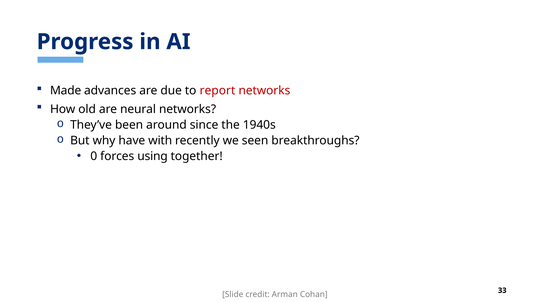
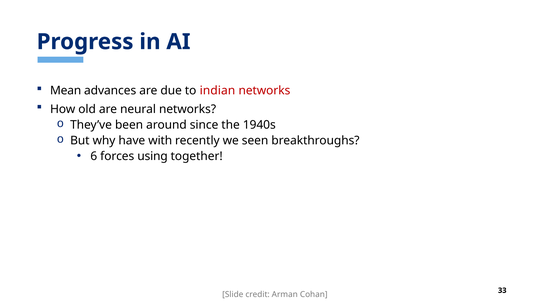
Made: Made -> Mean
report: report -> indian
0: 0 -> 6
